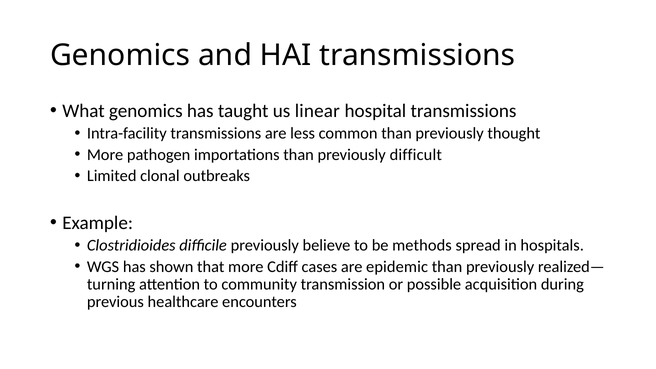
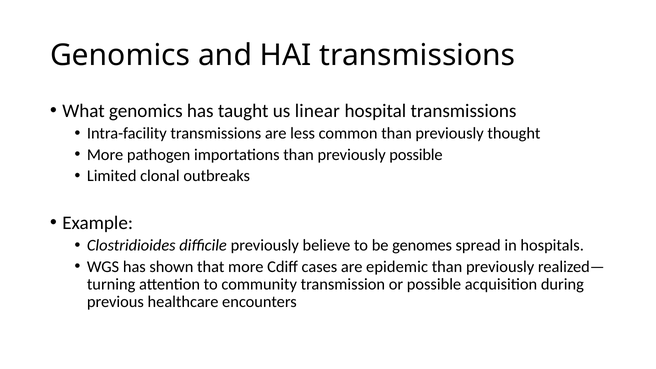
previously difficult: difficult -> possible
methods: methods -> genomes
